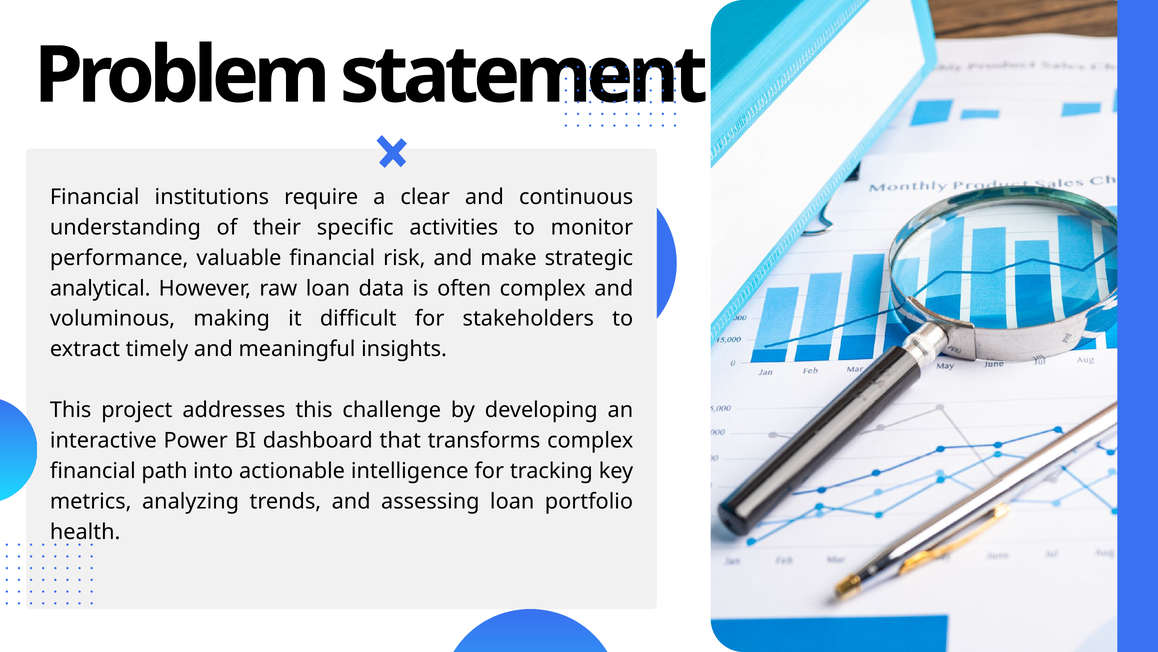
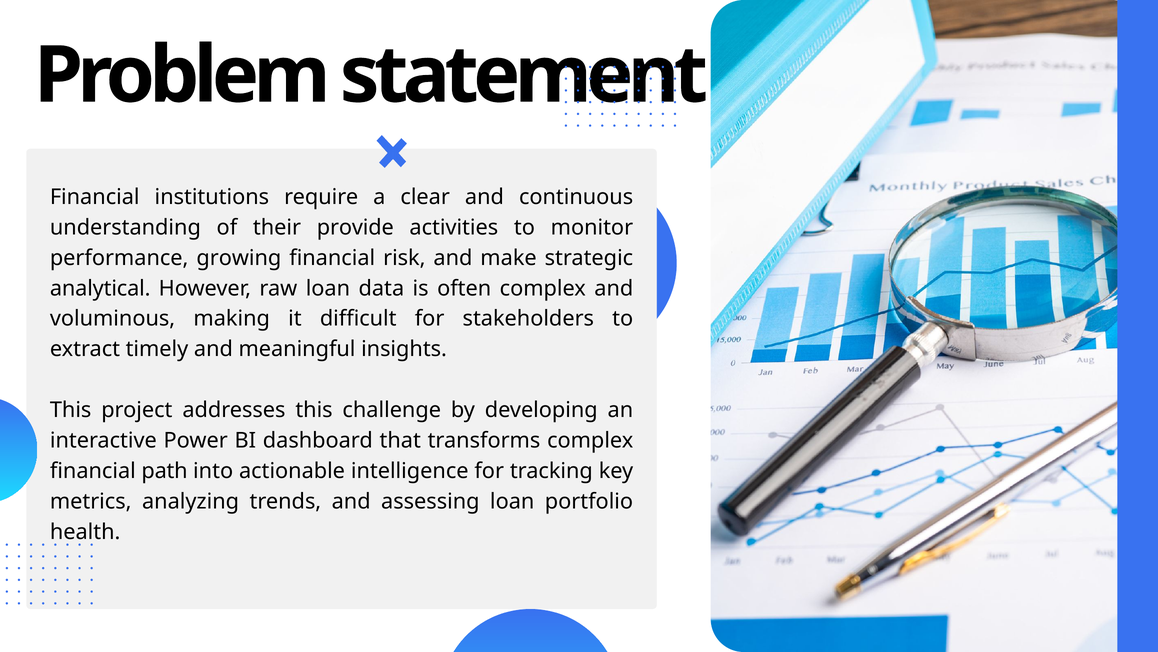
specific: specific -> provide
valuable: valuable -> growing
